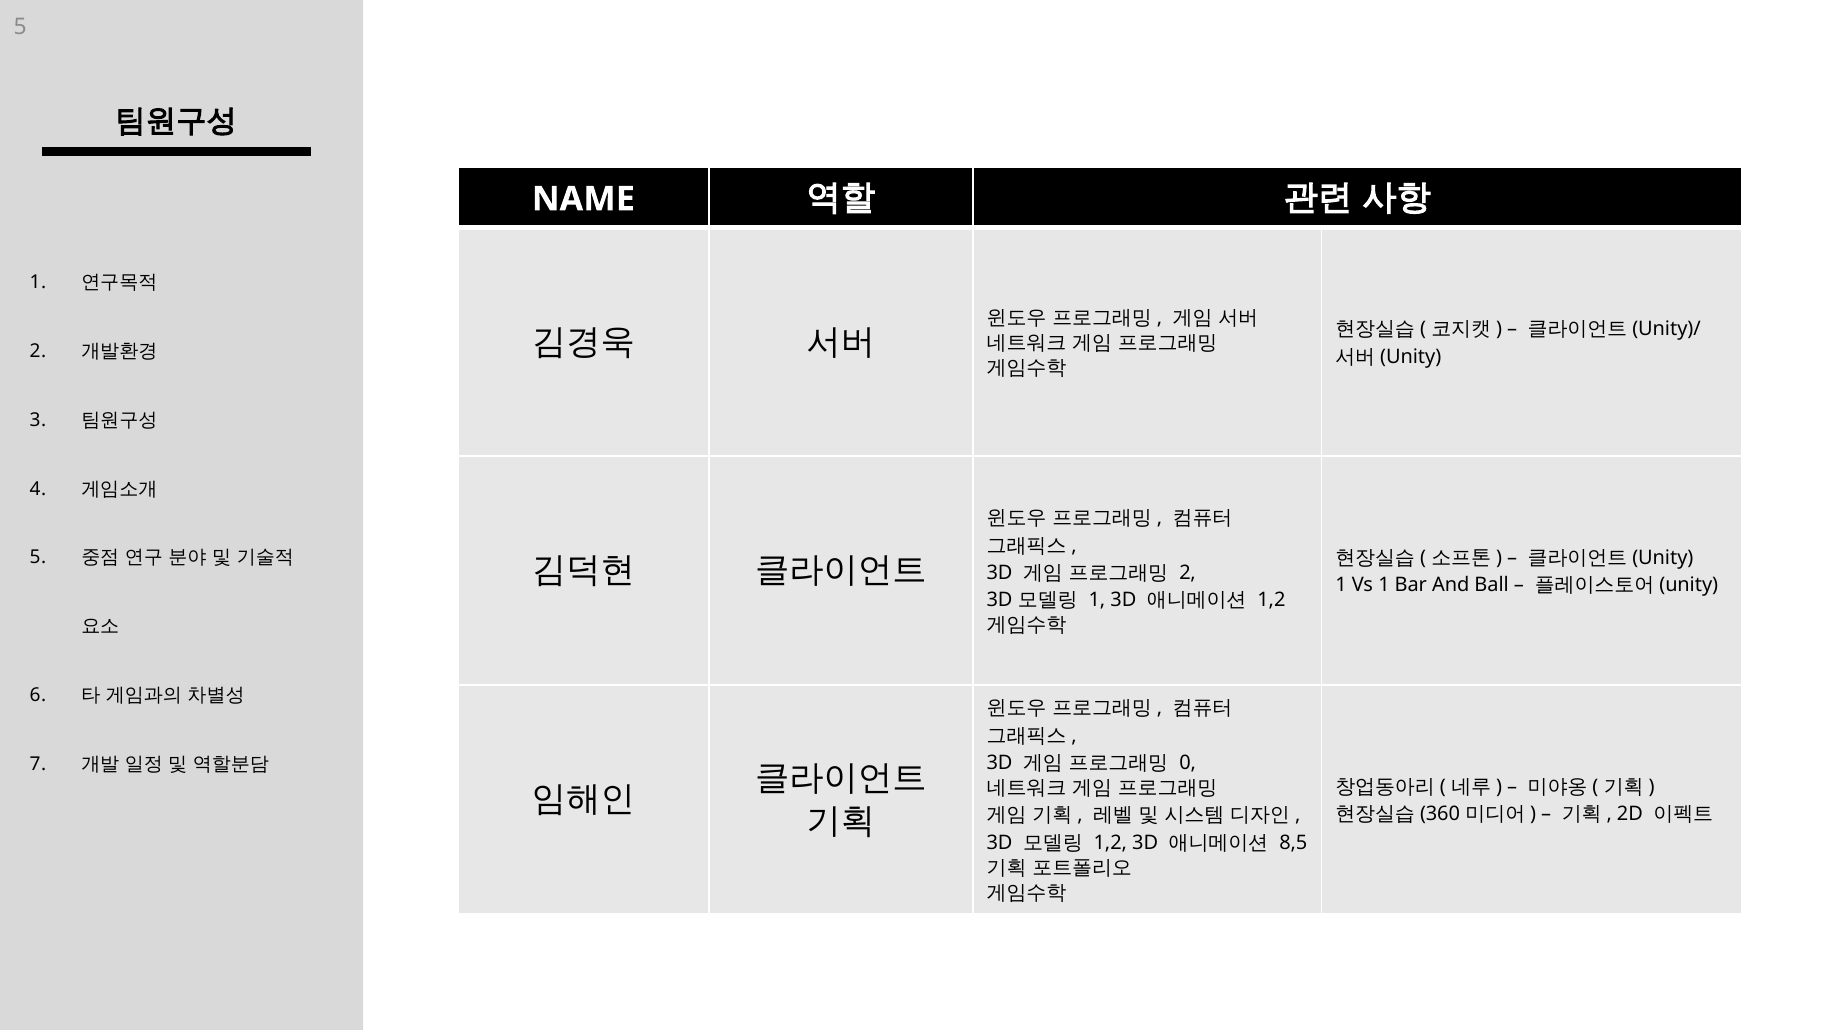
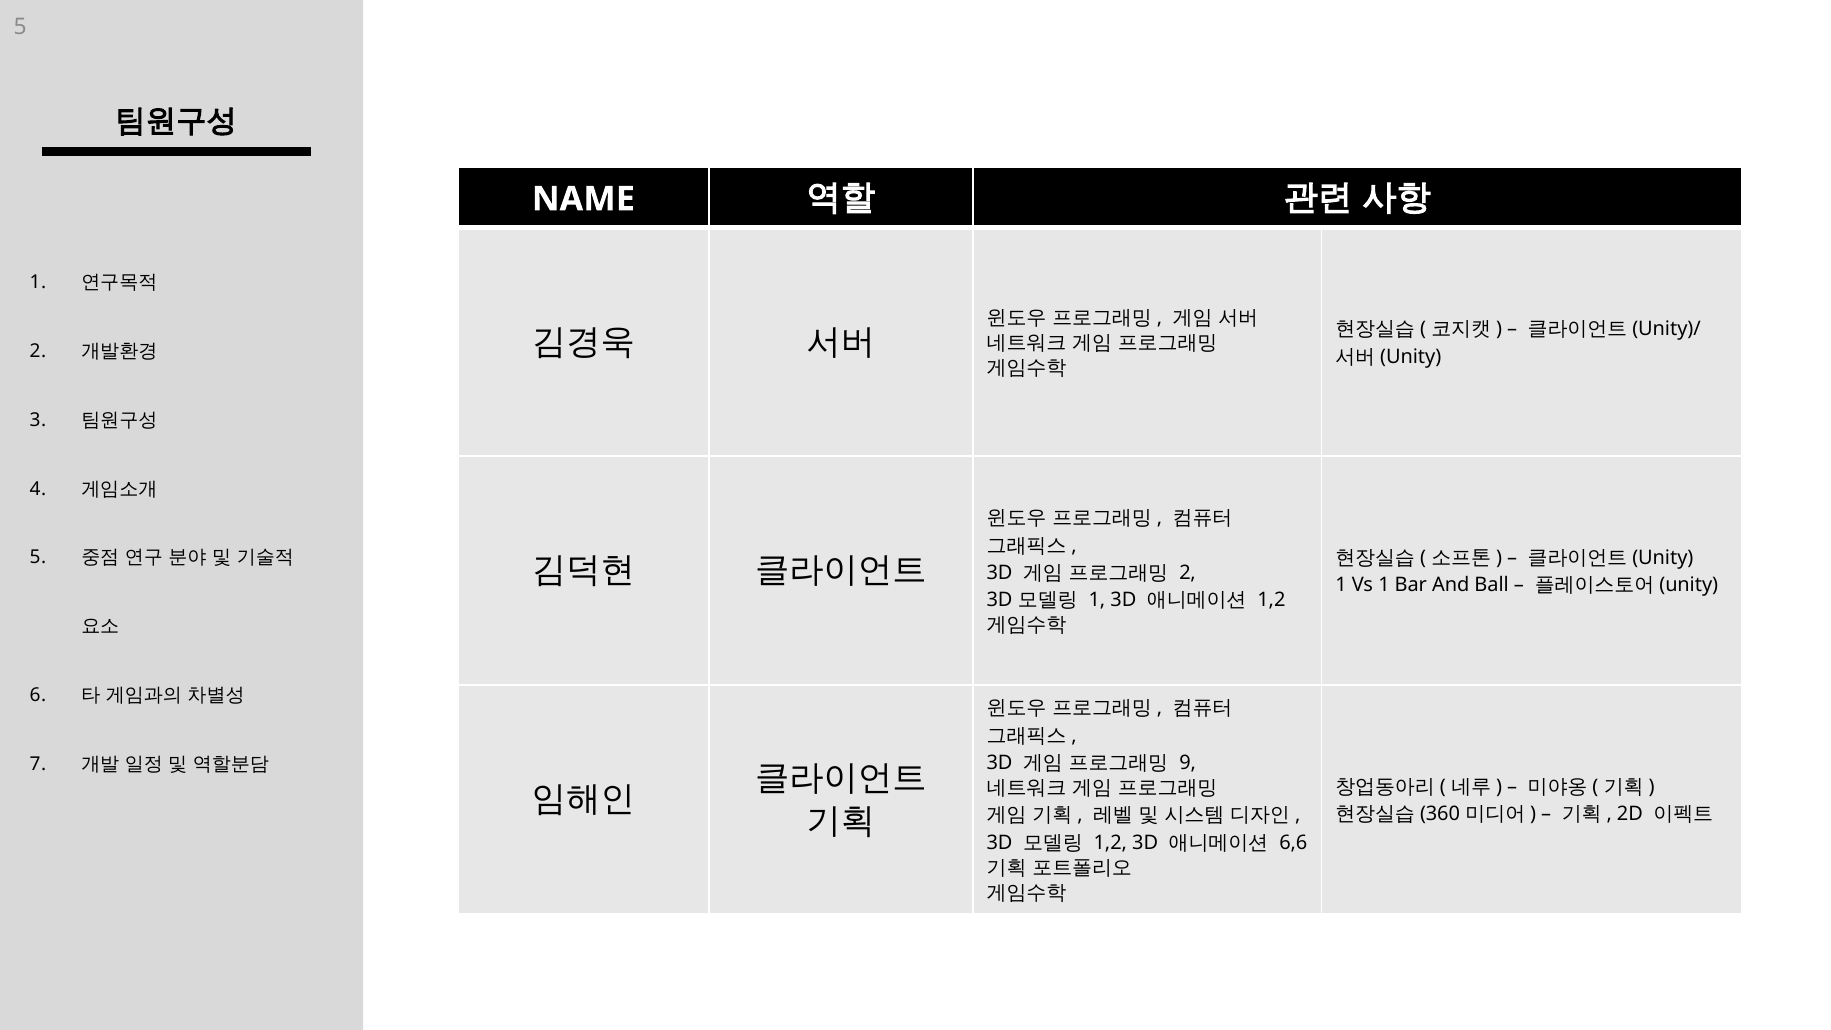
0: 0 -> 9
8,5: 8,5 -> 6,6
